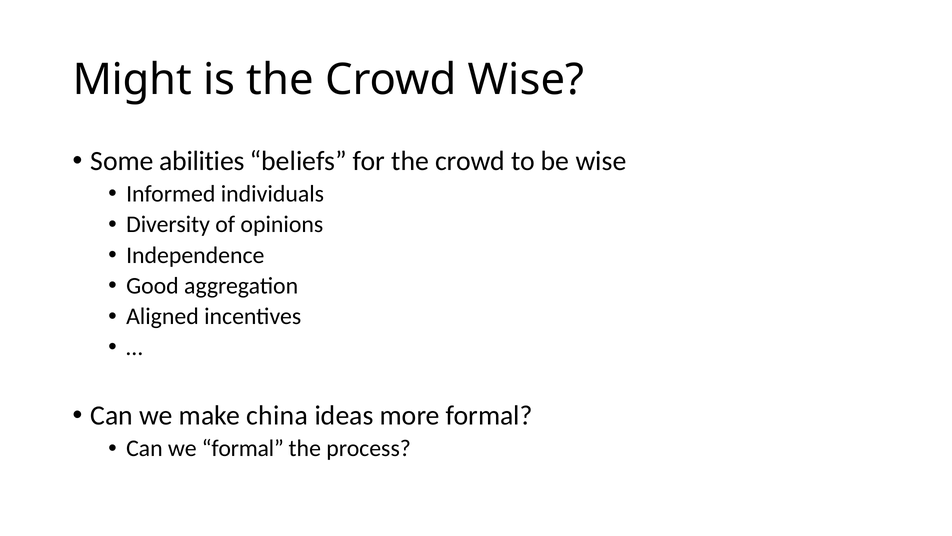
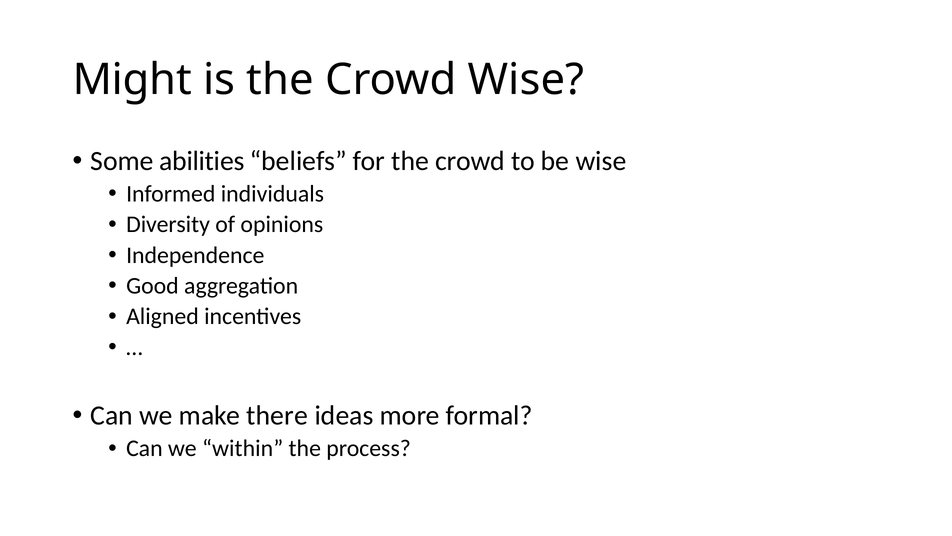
china: china -> there
we formal: formal -> within
